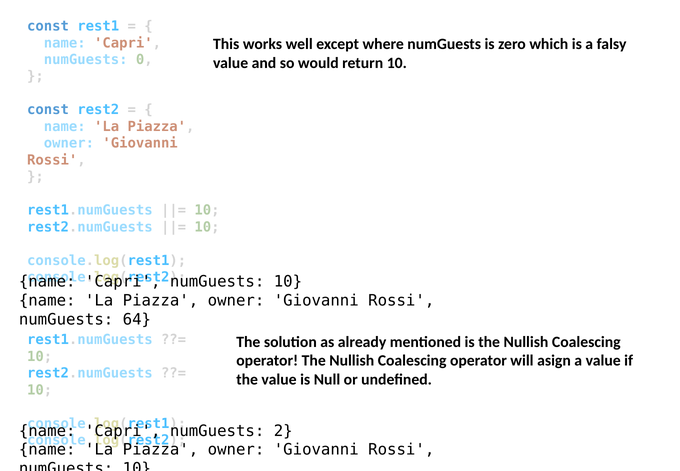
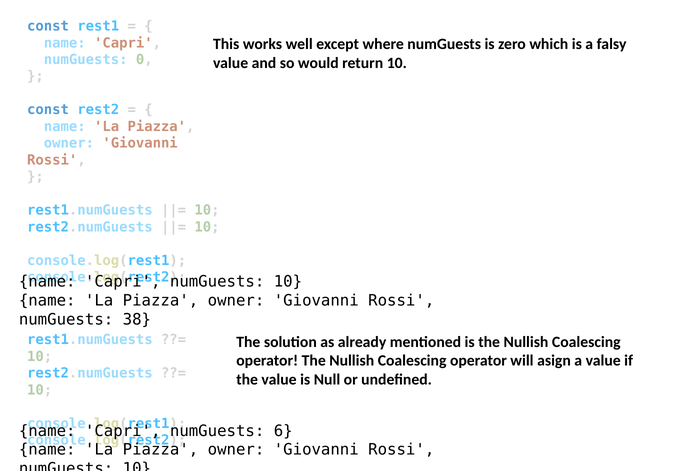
64: 64 -> 38
2: 2 -> 6
